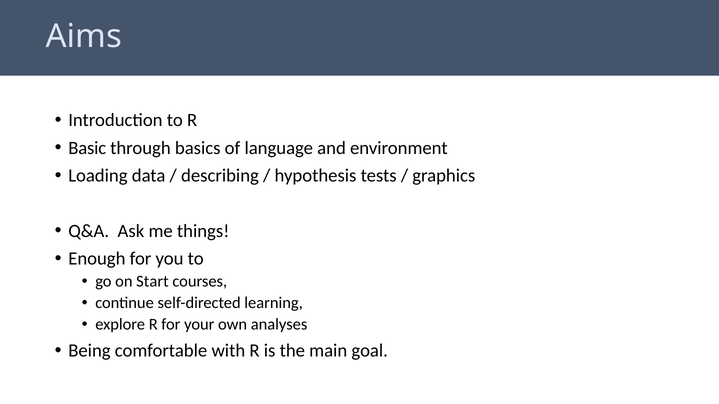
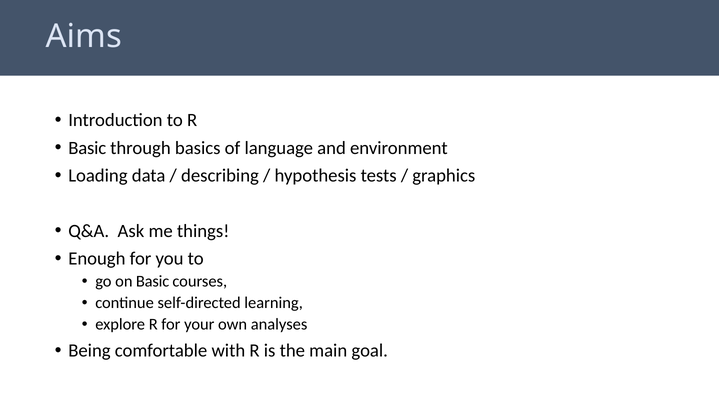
on Start: Start -> Basic
